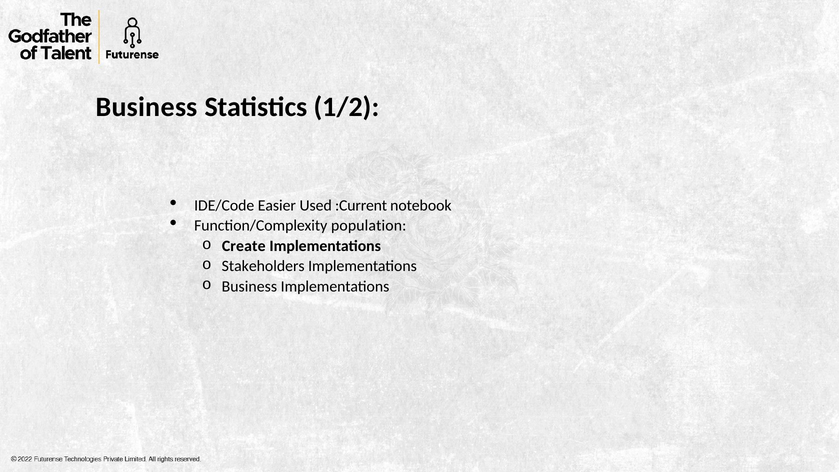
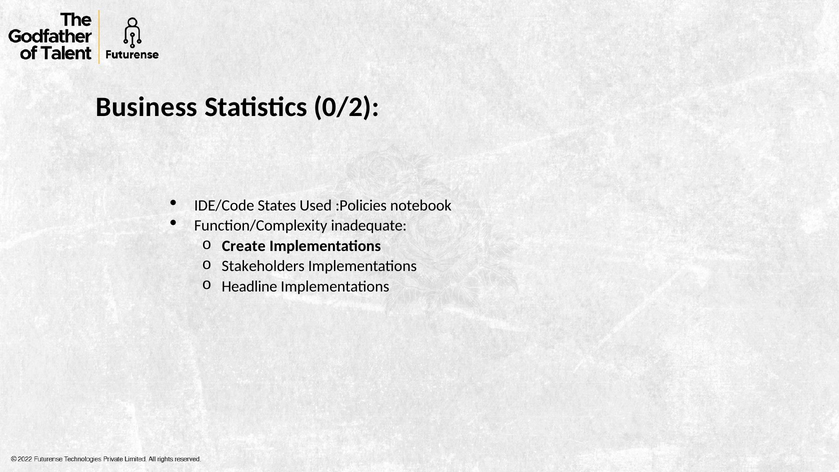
1/2: 1/2 -> 0/2
Easier: Easier -> States
:Current: :Current -> :Policies
population: population -> inadequate
Business at (249, 286): Business -> Headline
